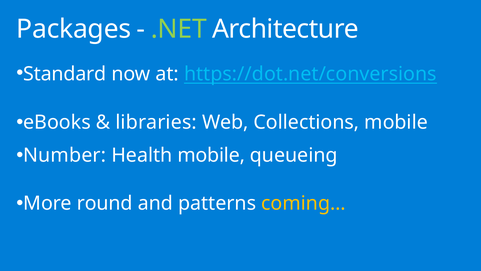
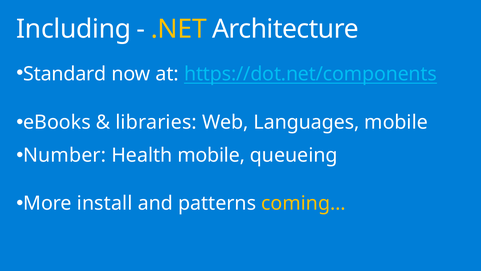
Packages: Packages -> Including
.NET colour: light green -> yellow
https://dot.net/conversions: https://dot.net/conversions -> https://dot.net/components
Collections: Collections -> Languages
round: round -> install
